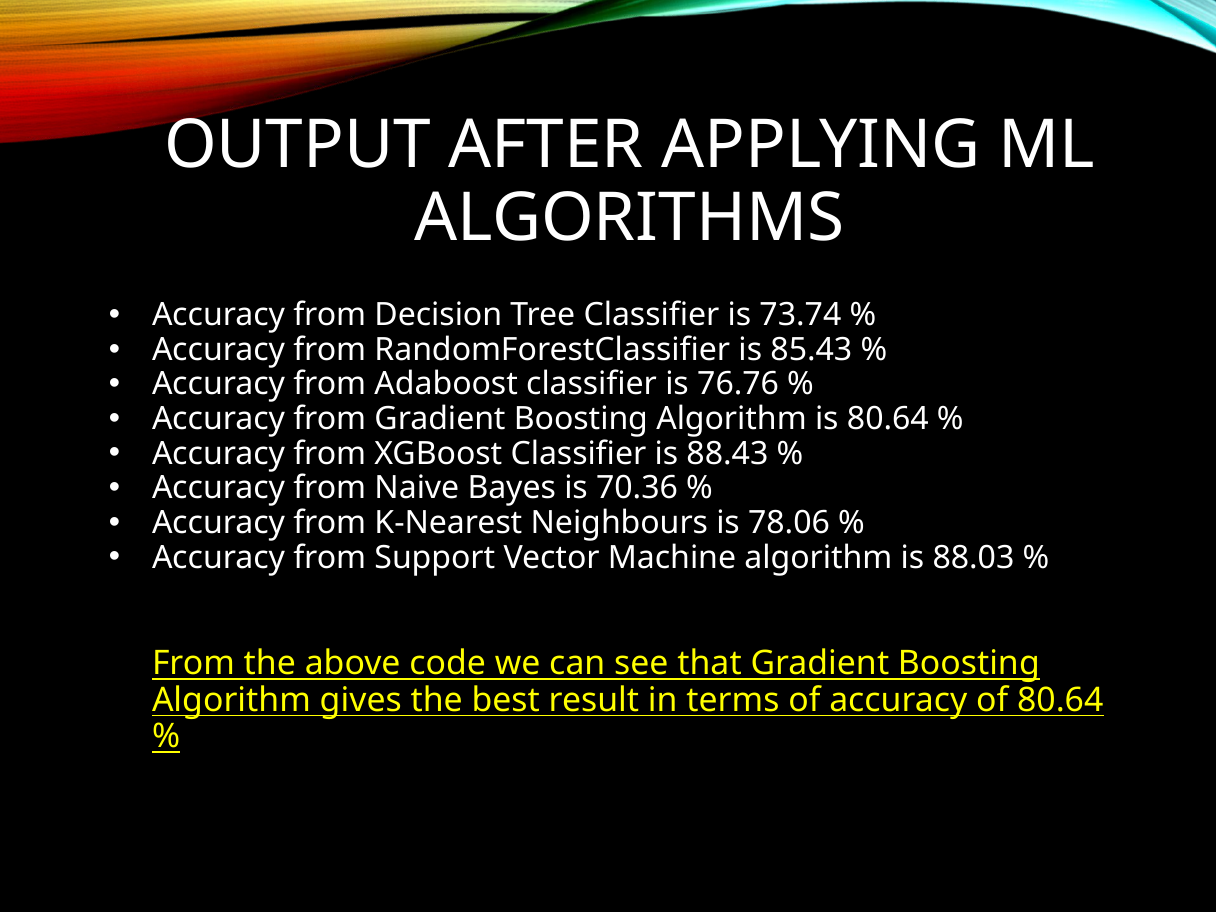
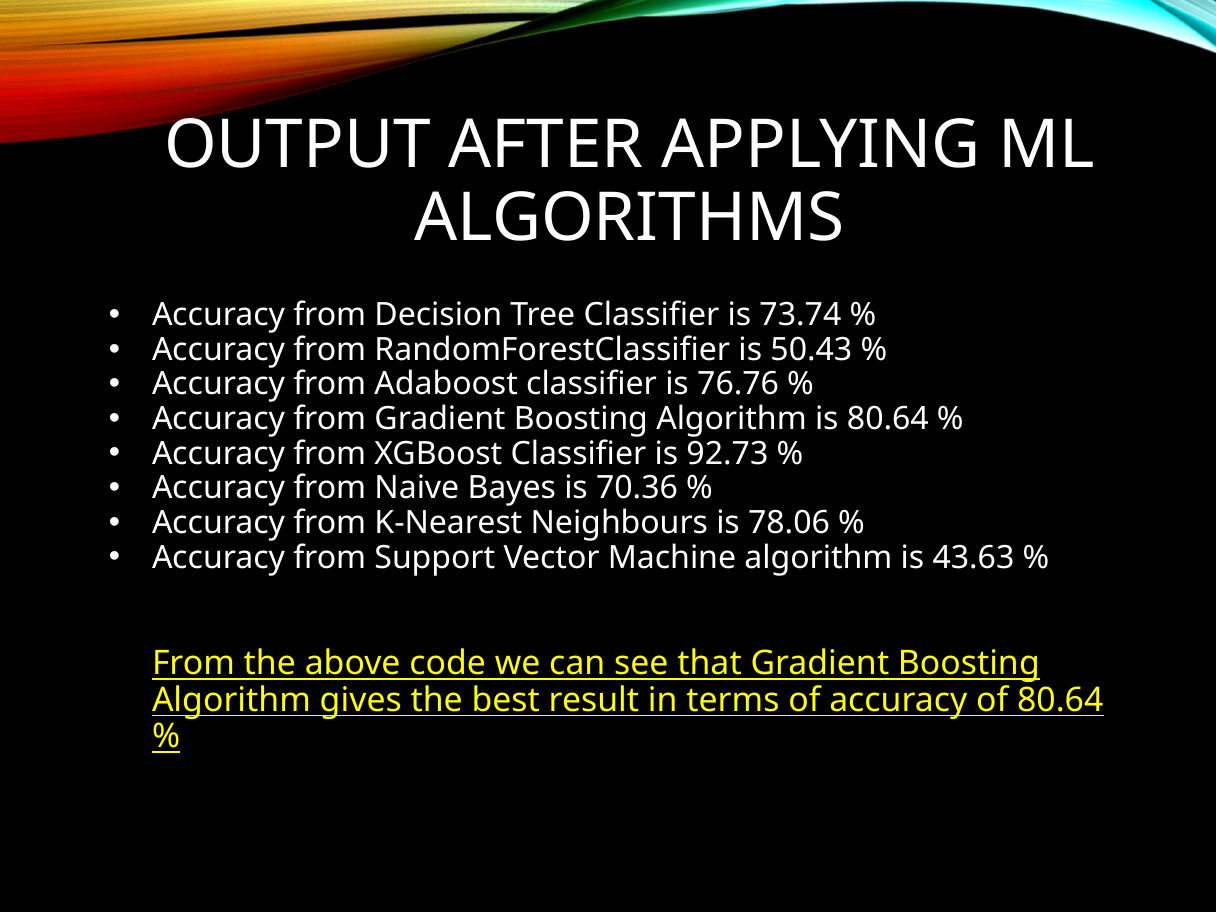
85.43: 85.43 -> 50.43
88.43: 88.43 -> 92.73
88.03: 88.03 -> 43.63
